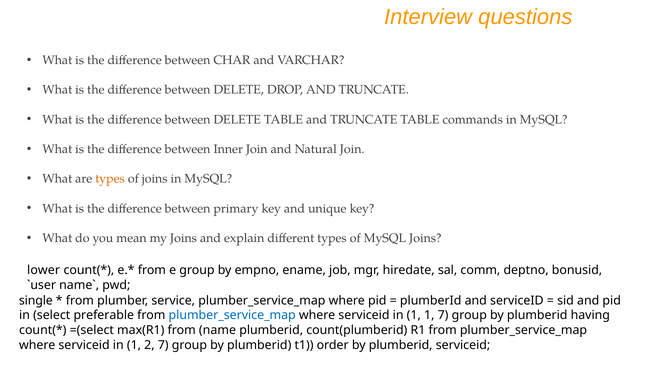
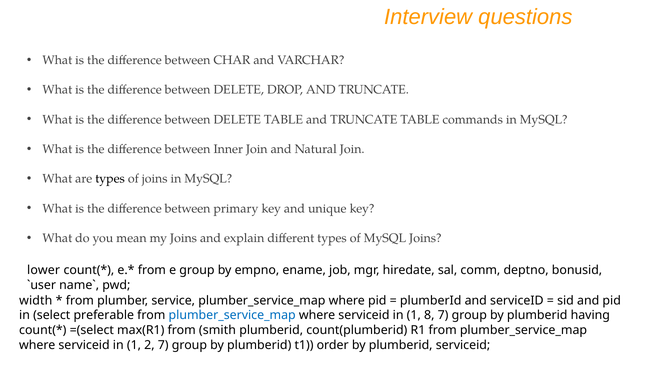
types at (110, 179) colour: orange -> black
single: single -> width
1 1: 1 -> 8
name: name -> smith
